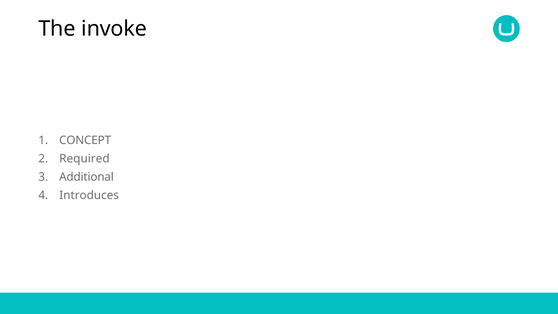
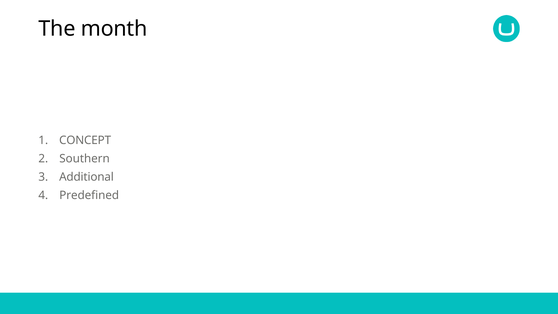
invoke: invoke -> month
Required: Required -> Southern
Introduces: Introduces -> Predefined
